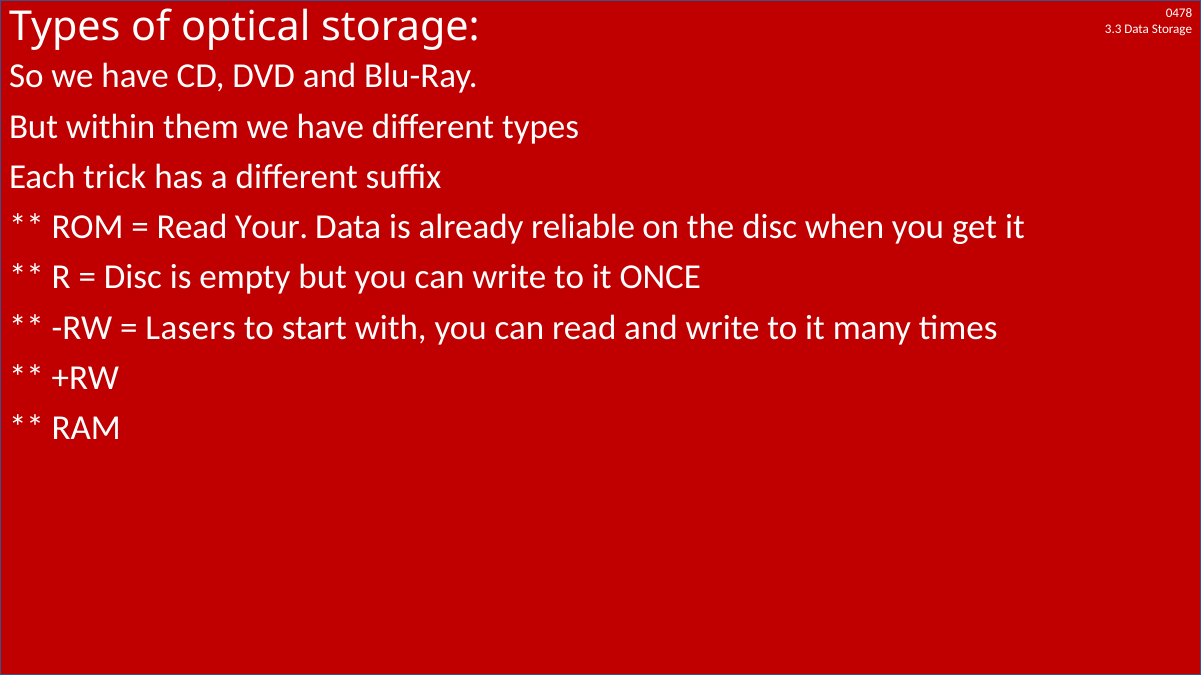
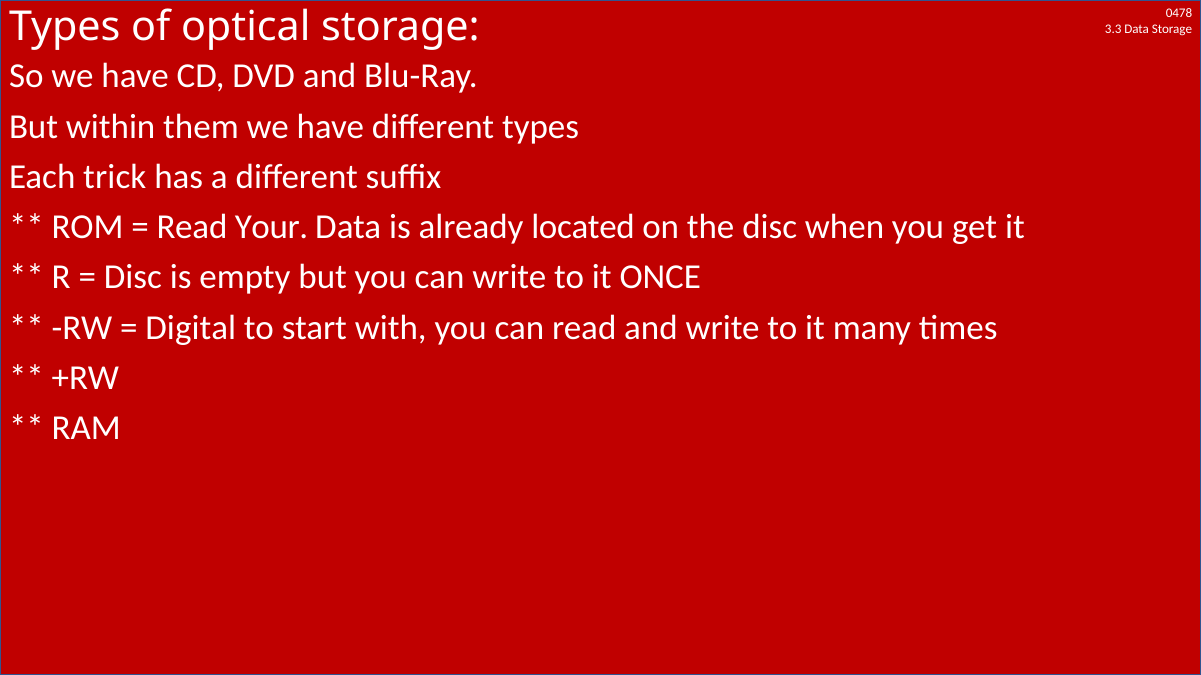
reliable: reliable -> located
Lasers: Lasers -> Digital
